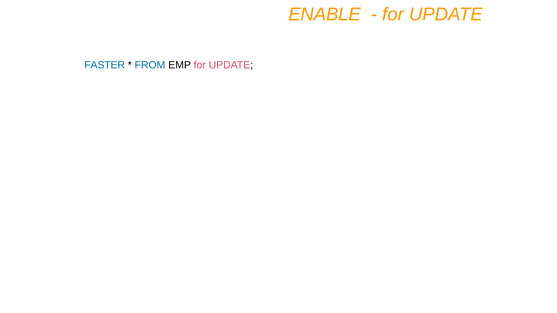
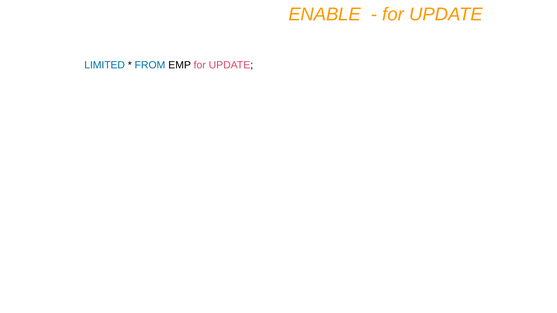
FASTER: FASTER -> LIMITED
